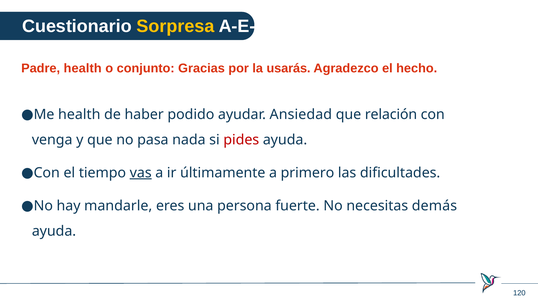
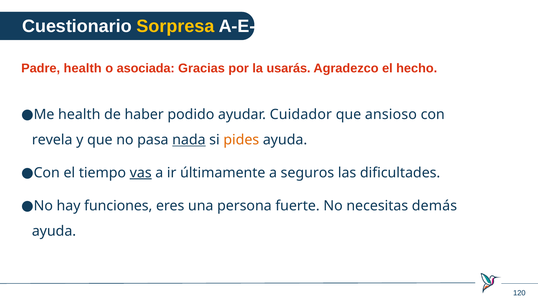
conjunto: conjunto -> asociada
Ansiedad: Ansiedad -> Cuidador
relación: relación -> ansioso
venga: venga -> revela
nada underline: none -> present
pides colour: red -> orange
primero: primero -> seguros
mandarle: mandarle -> funciones
